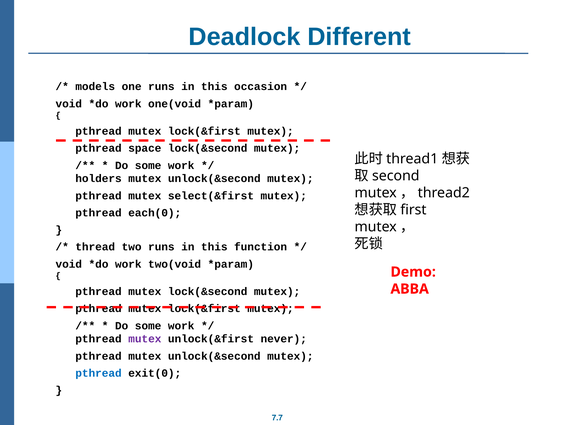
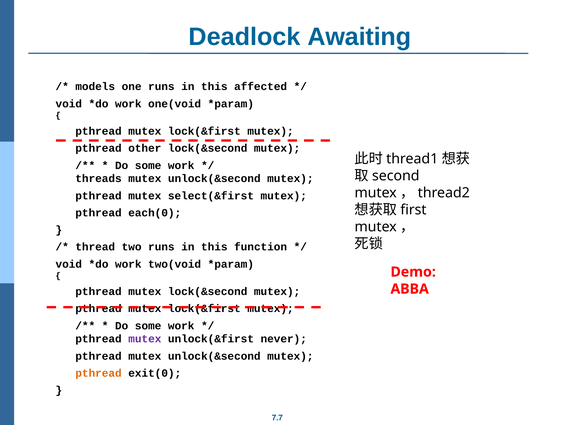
Different: Different -> Awaiting
occasion: occasion -> affected
space: space -> other
holders: holders -> threads
pthread at (99, 373) colour: blue -> orange
